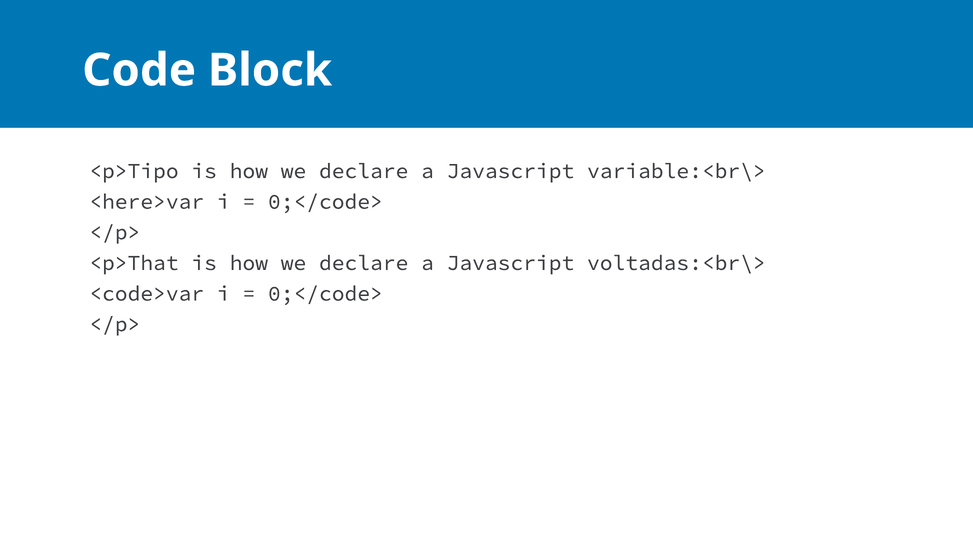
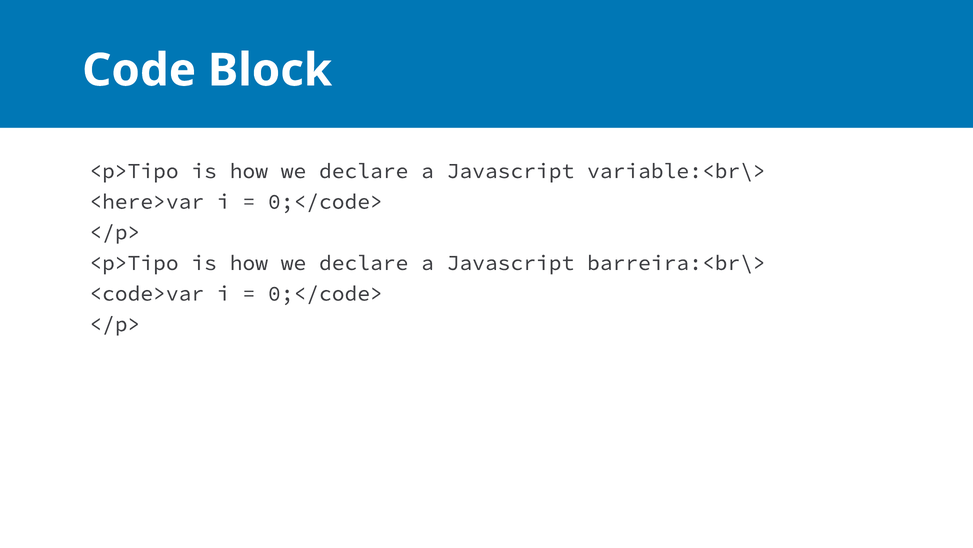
<p>That at (134, 263): <p>That -> <p>Tipo
voltadas:<br\>: voltadas:<br\> -> barreira:<br\>
